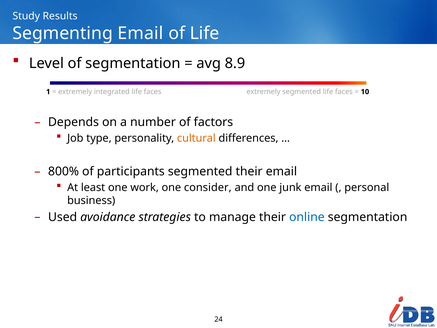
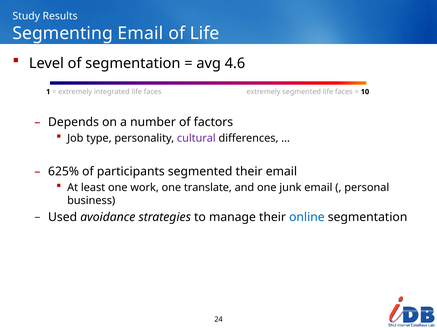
8.9: 8.9 -> 4.6
cultural colour: orange -> purple
800%: 800% -> 625%
consider: consider -> translate
